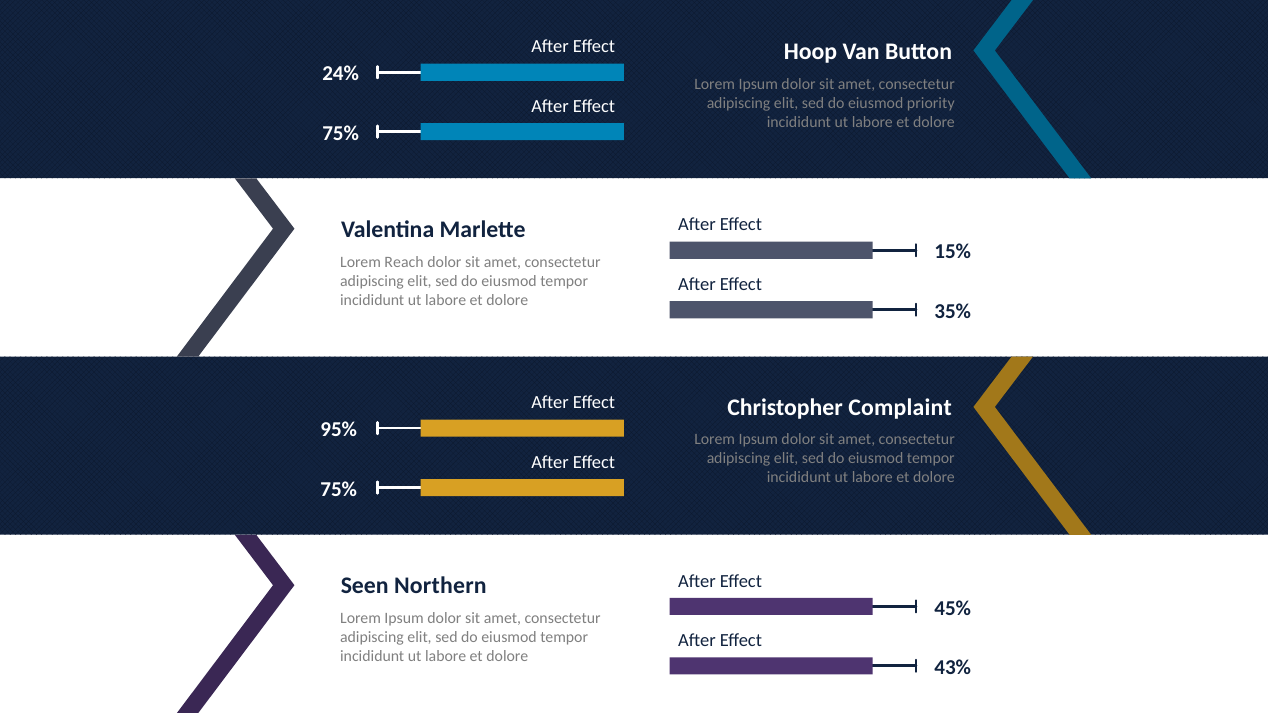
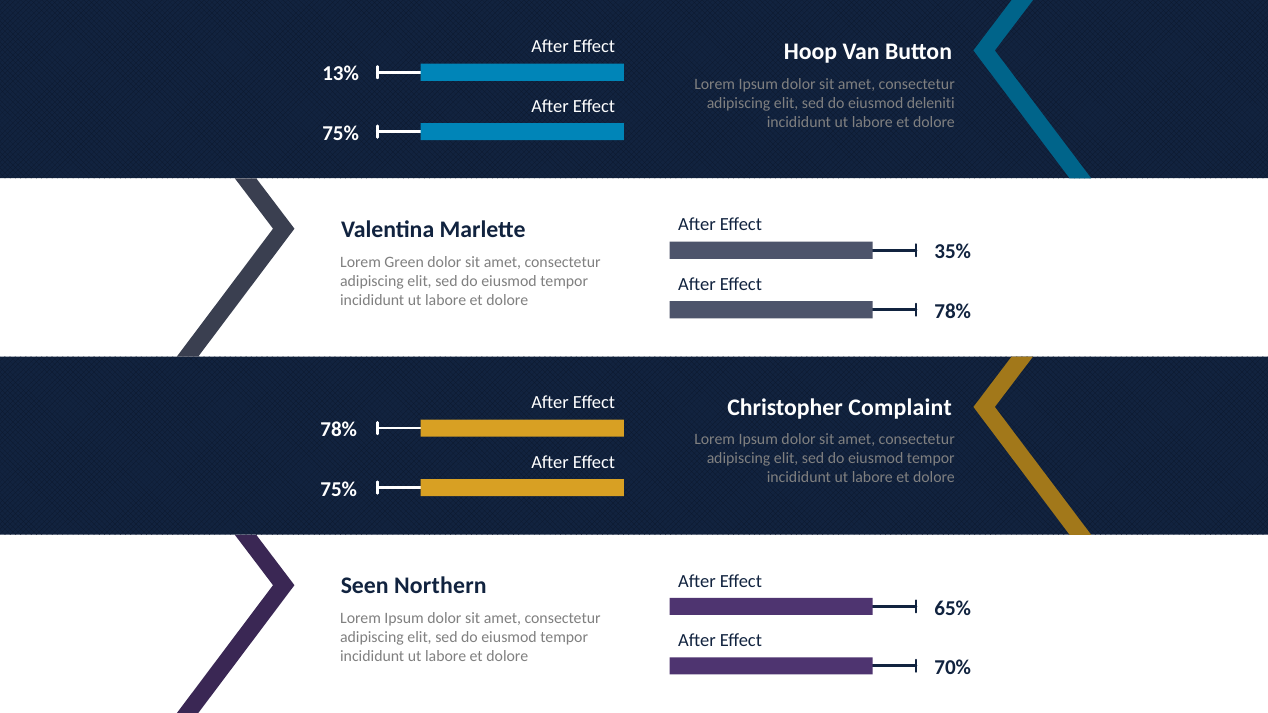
24%: 24% -> 13%
priority: priority -> deleniti
15%: 15% -> 35%
Reach: Reach -> Green
35% at (953, 312): 35% -> 78%
95% at (339, 430): 95% -> 78%
45%: 45% -> 65%
43%: 43% -> 70%
